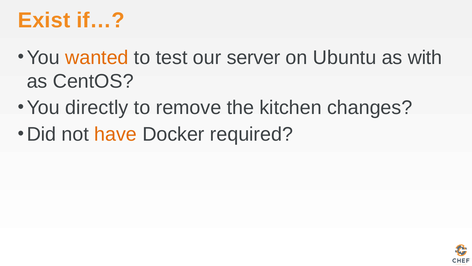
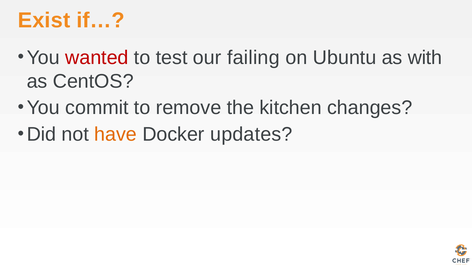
wanted colour: orange -> red
server: server -> failing
directly: directly -> commit
required: required -> updates
